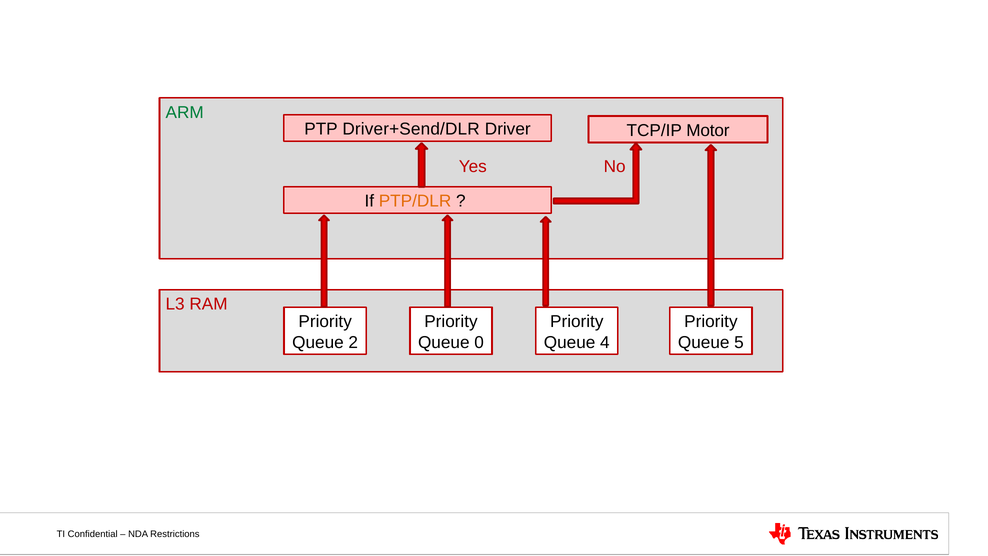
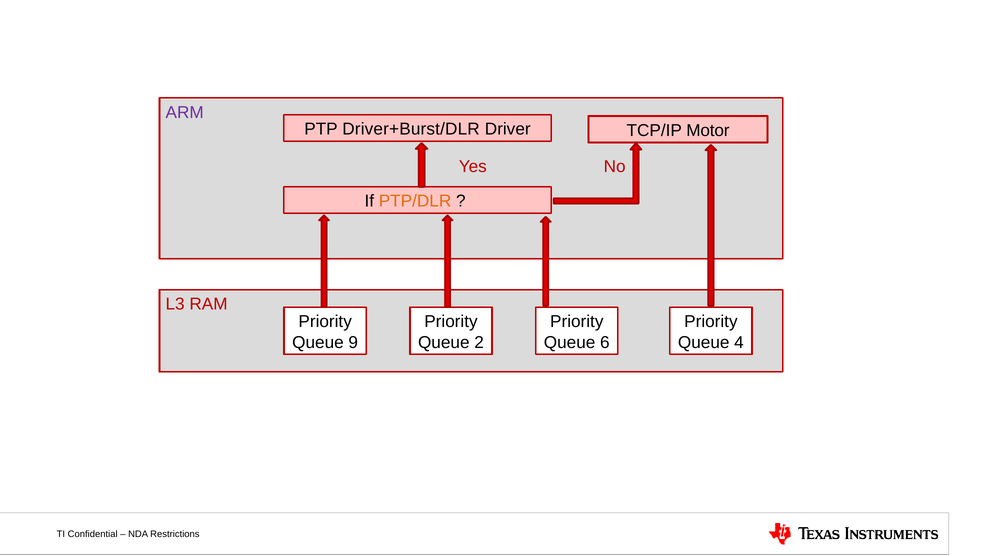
ARM colour: green -> purple
Driver+Send/DLR: Driver+Send/DLR -> Driver+Burst/DLR
2: 2 -> 9
0: 0 -> 2
4: 4 -> 6
5: 5 -> 4
